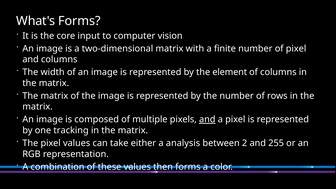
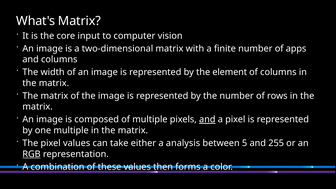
What's Forms: Forms -> Matrix
of pixel: pixel -> apps
one tracking: tracking -> multiple
2: 2 -> 5
RGB underline: none -> present
